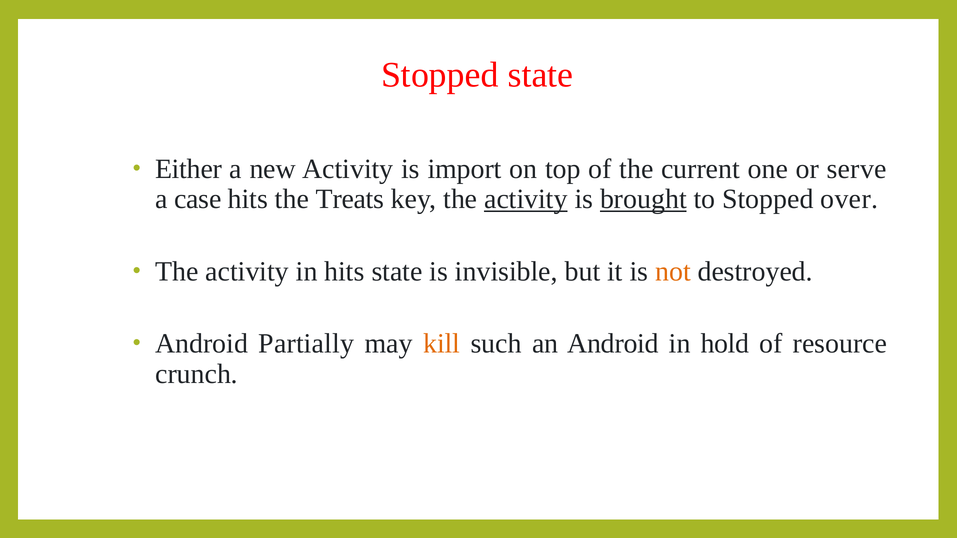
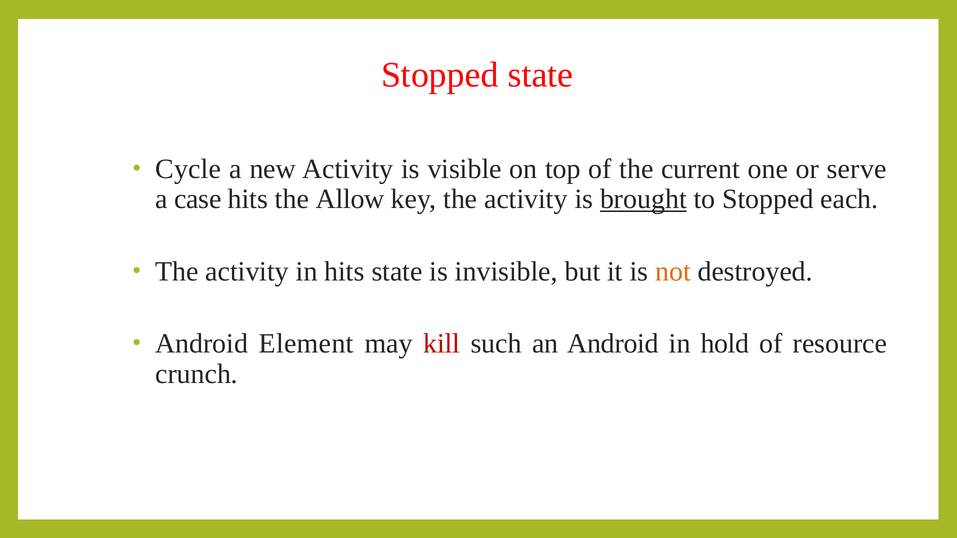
Either: Either -> Cycle
import: import -> visible
Treats: Treats -> Allow
activity at (526, 199) underline: present -> none
over: over -> each
Partially: Partially -> Element
kill colour: orange -> red
